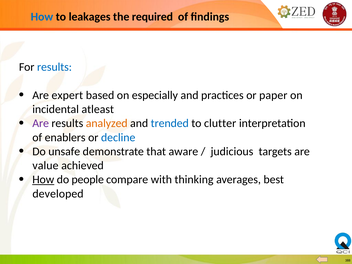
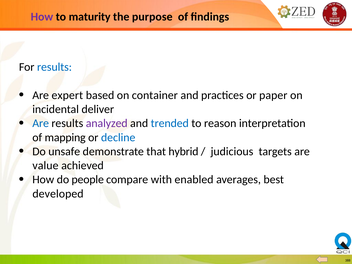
How at (42, 17) colour: blue -> purple
leakages: leakages -> maturity
required: required -> purpose
especially: especially -> container
atleast: atleast -> deliver
Are at (41, 123) colour: purple -> blue
analyzed colour: orange -> purple
clutter: clutter -> reason
enablers: enablers -> mapping
aware: aware -> hybrid
How at (43, 180) underline: present -> none
thinking: thinking -> enabled
